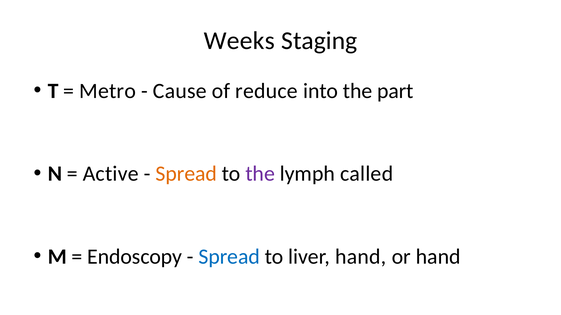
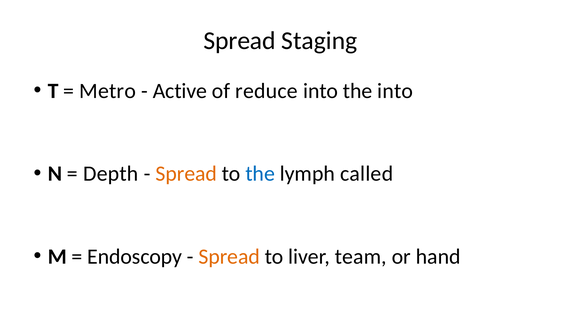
Weeks at (239, 41): Weeks -> Spread
Cause: Cause -> Active
the part: part -> into
Active: Active -> Depth
the at (260, 174) colour: purple -> blue
Spread at (229, 257) colour: blue -> orange
liver hand: hand -> team
